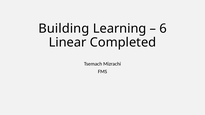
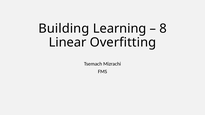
6: 6 -> 8
Completed: Completed -> Overfitting
